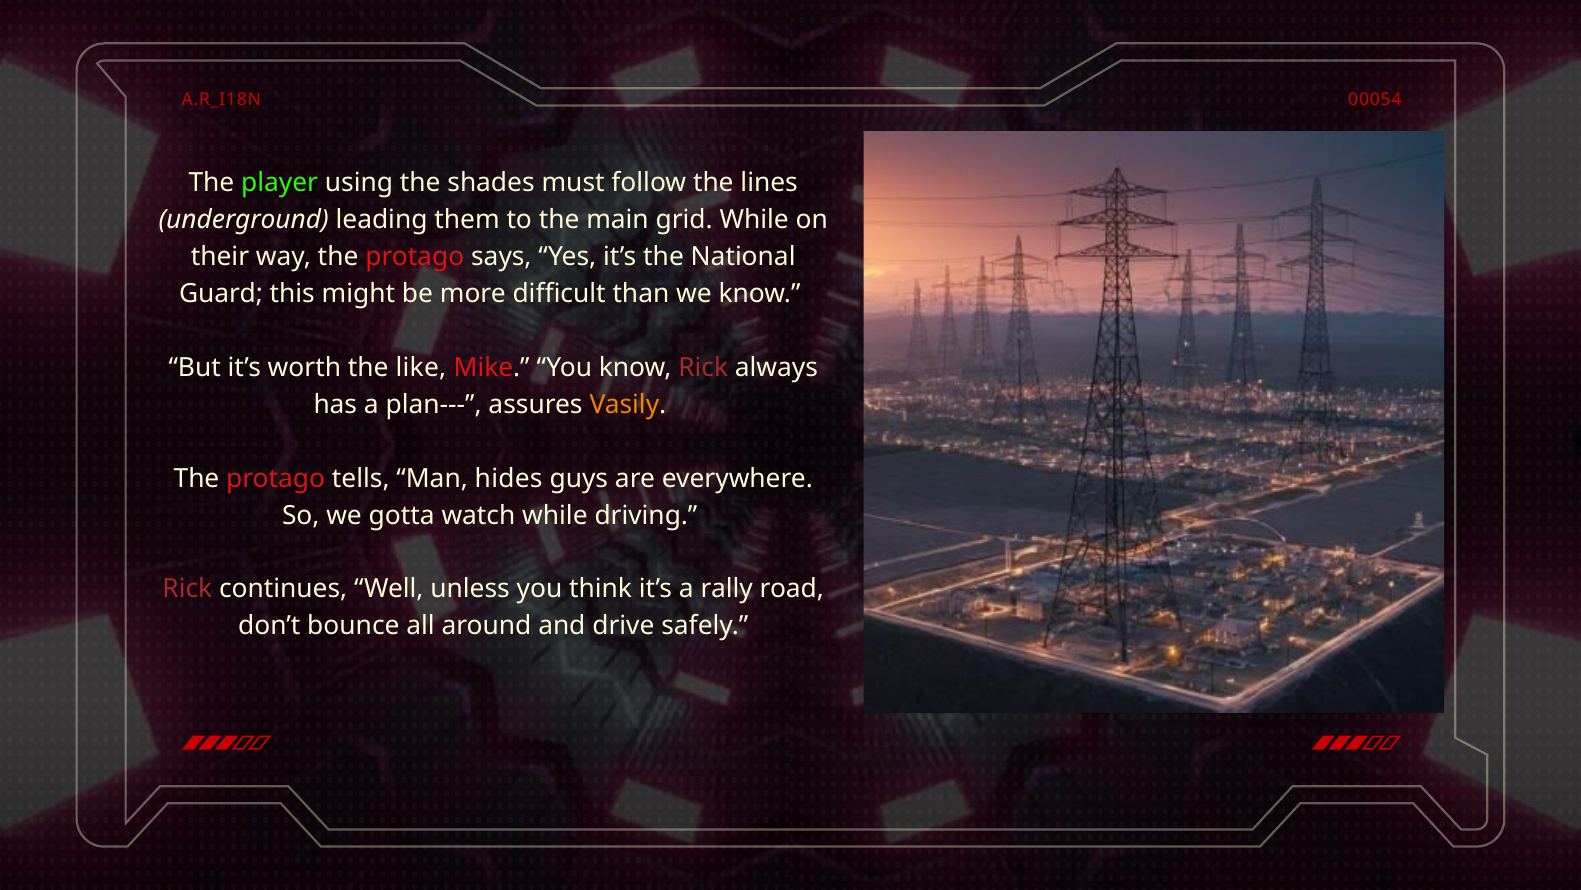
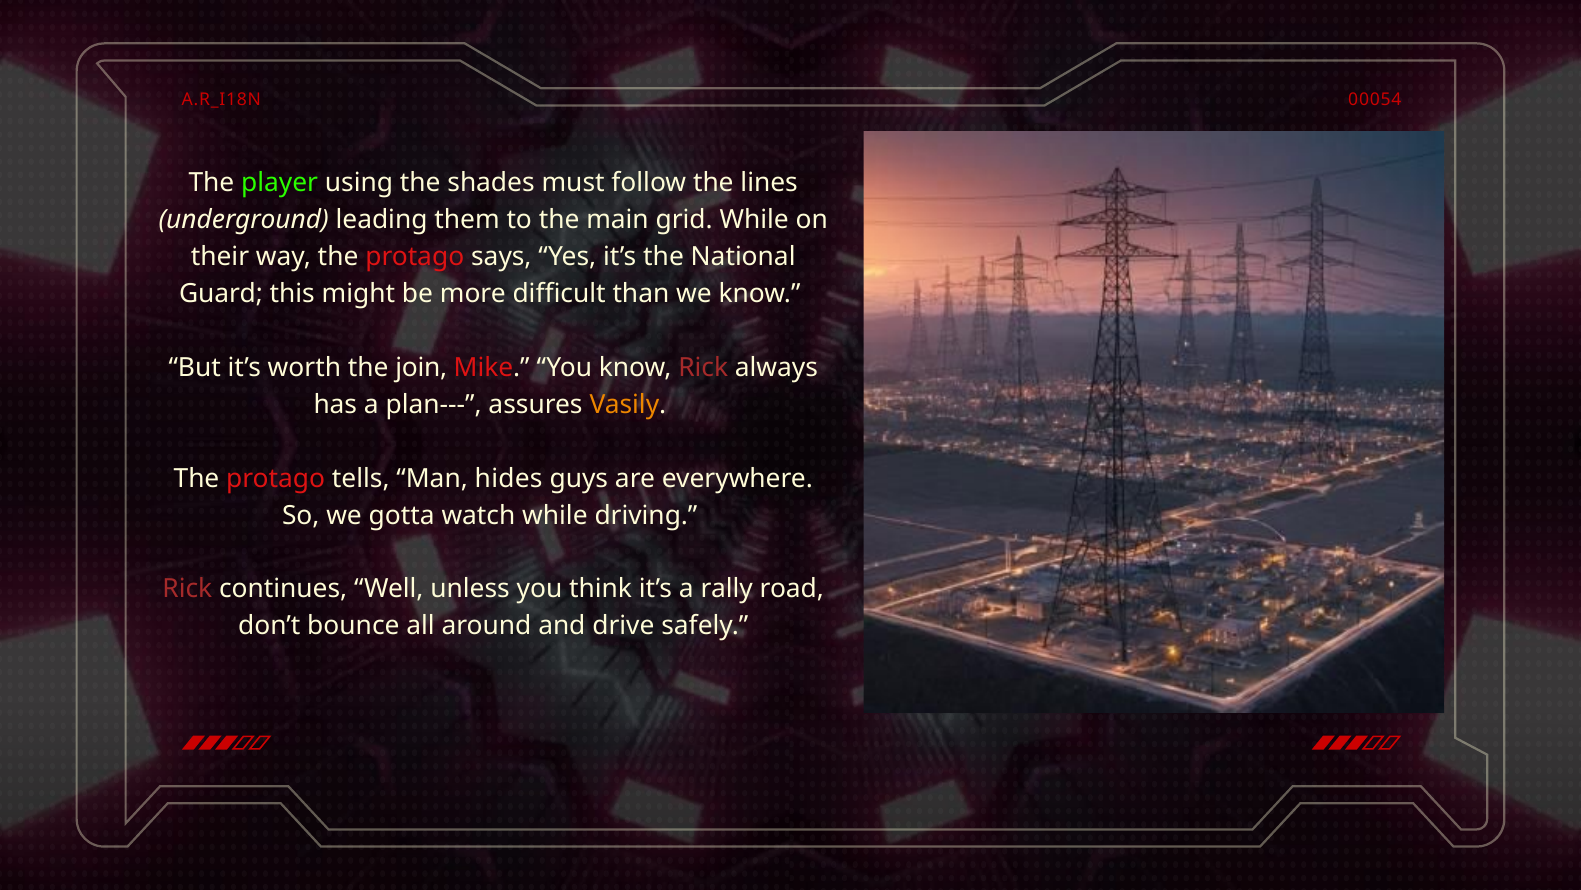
like: like -> join
